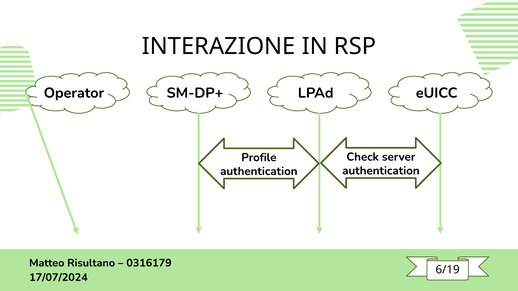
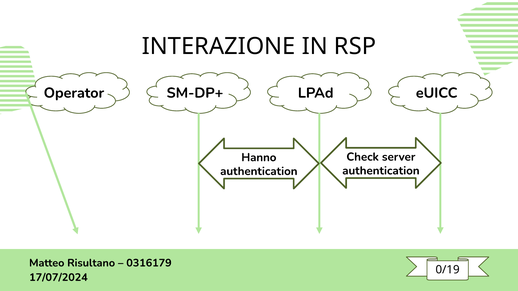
Profile: Profile -> Hanno
6/19: 6/19 -> 0/19
